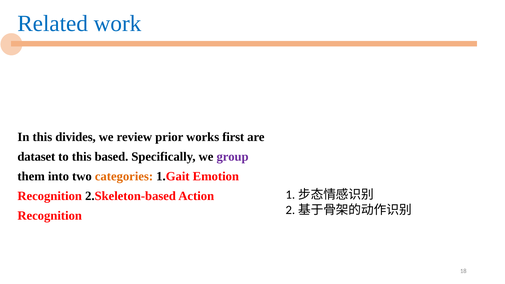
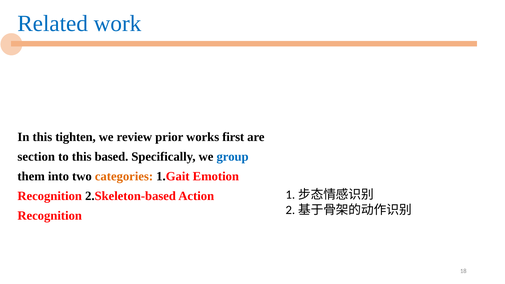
divides: divides -> tighten
dataset: dataset -> section
group colour: purple -> blue
